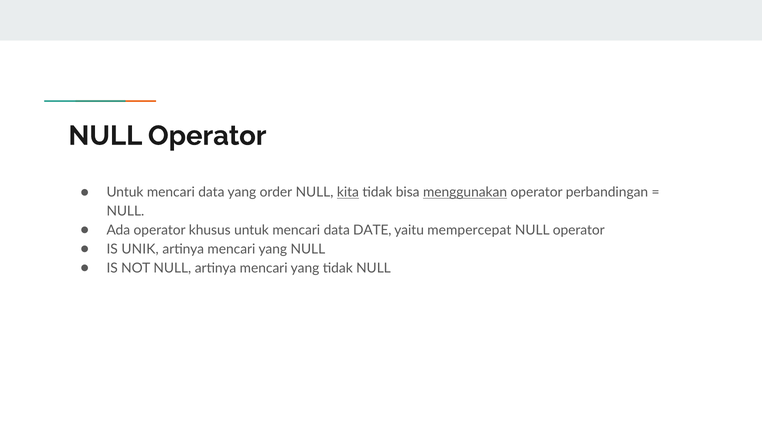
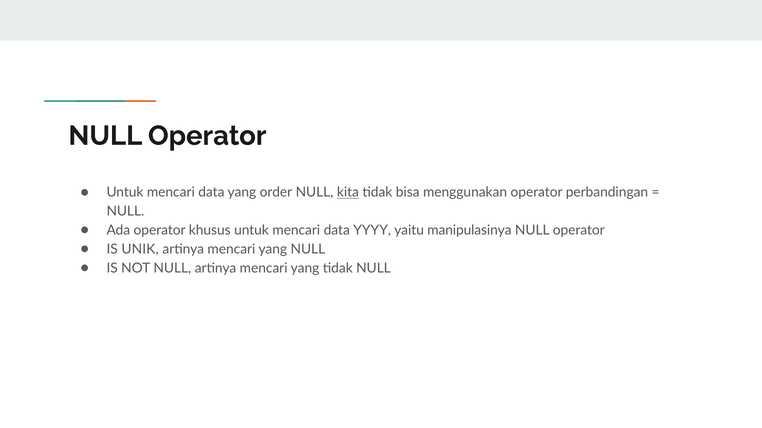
menggunakan underline: present -> none
DATE: DATE -> YYYY
mempercepat: mempercepat -> manipulasinya
